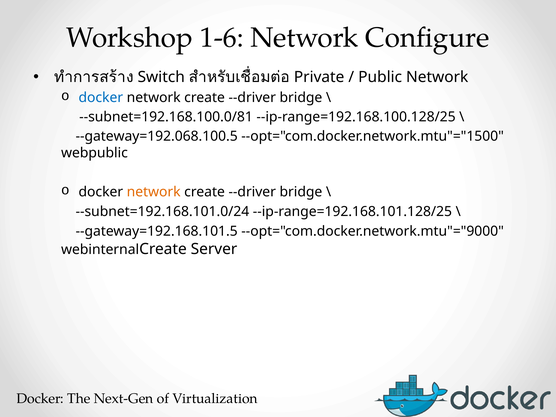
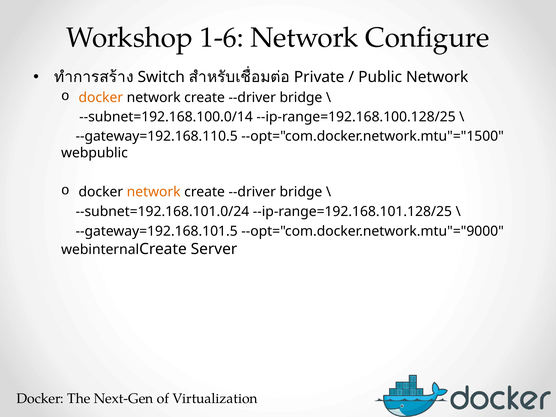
docker at (101, 97) colour: blue -> orange
--subnet=192.168.100.0/81: --subnet=192.168.100.0/81 -> --subnet=192.168.100.0/14
--gateway=192.068.100.5: --gateway=192.068.100.5 -> --gateway=192.168.110.5
